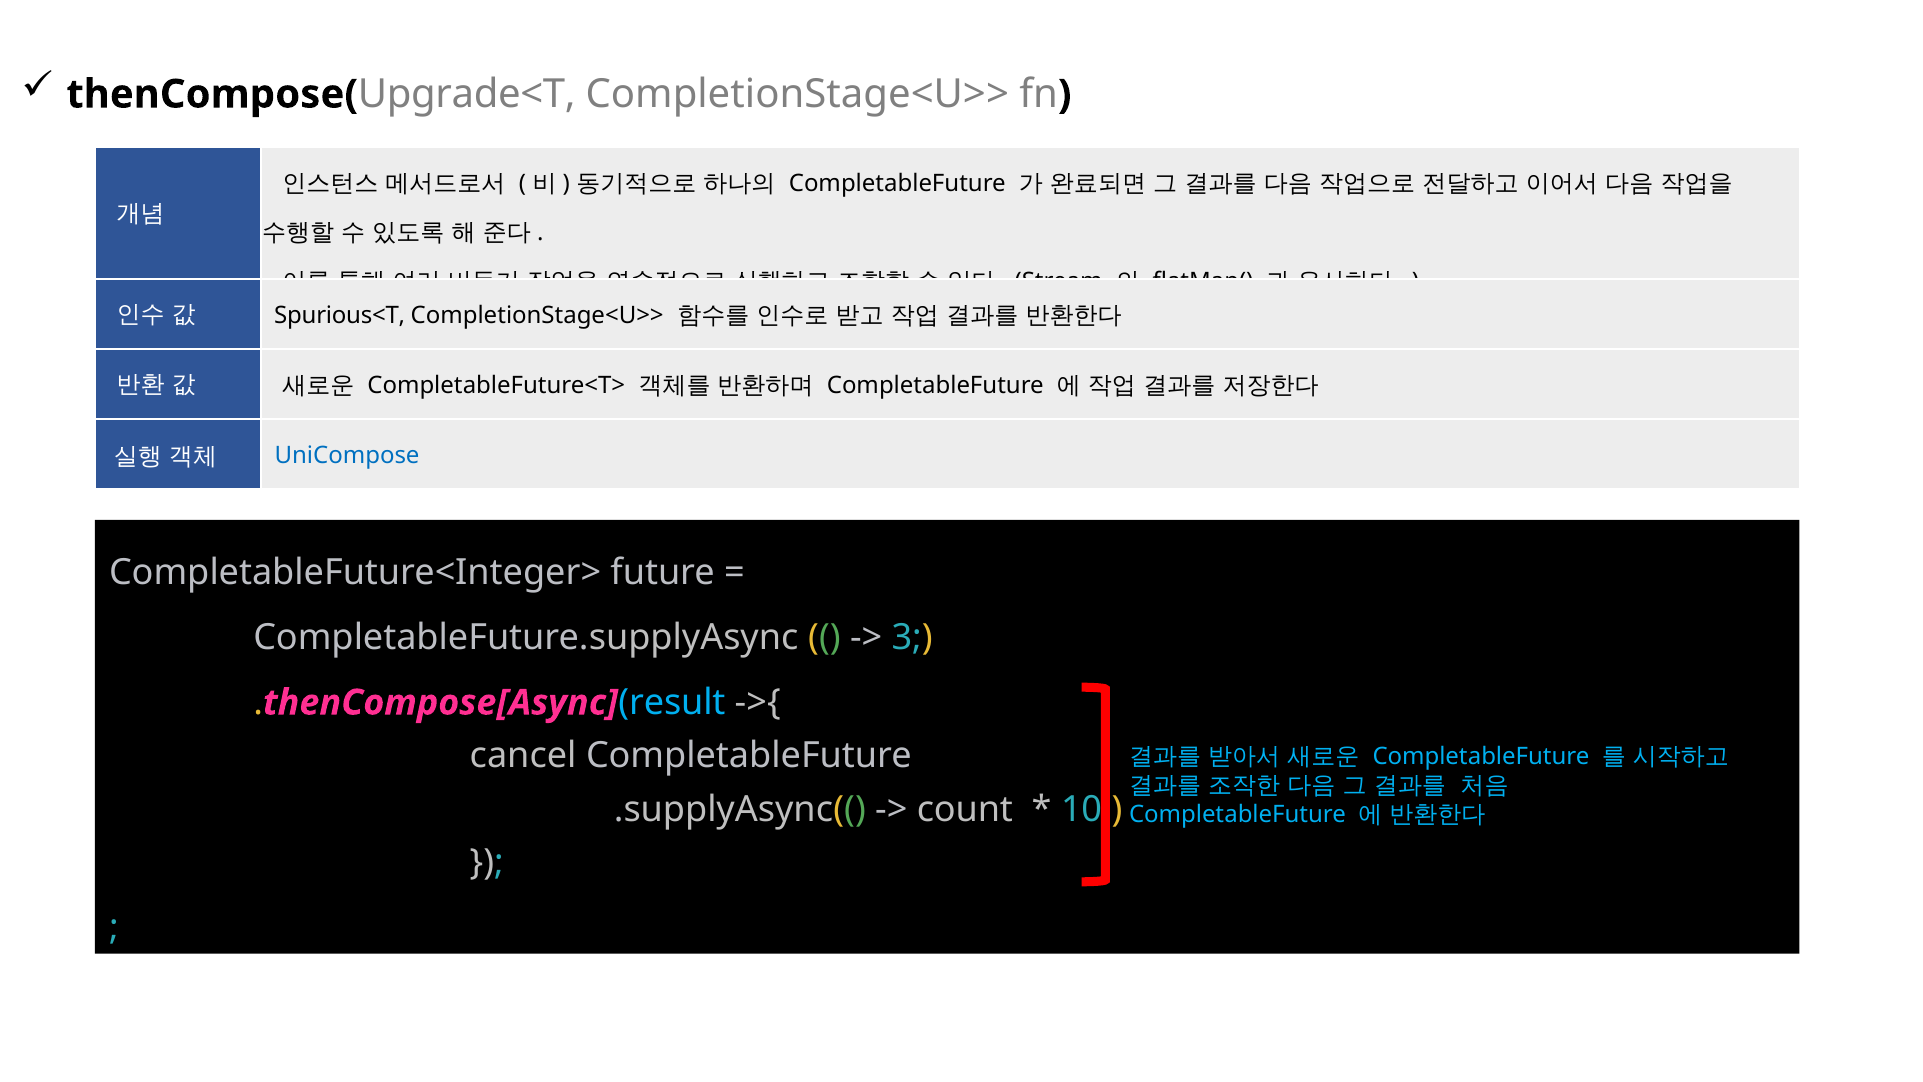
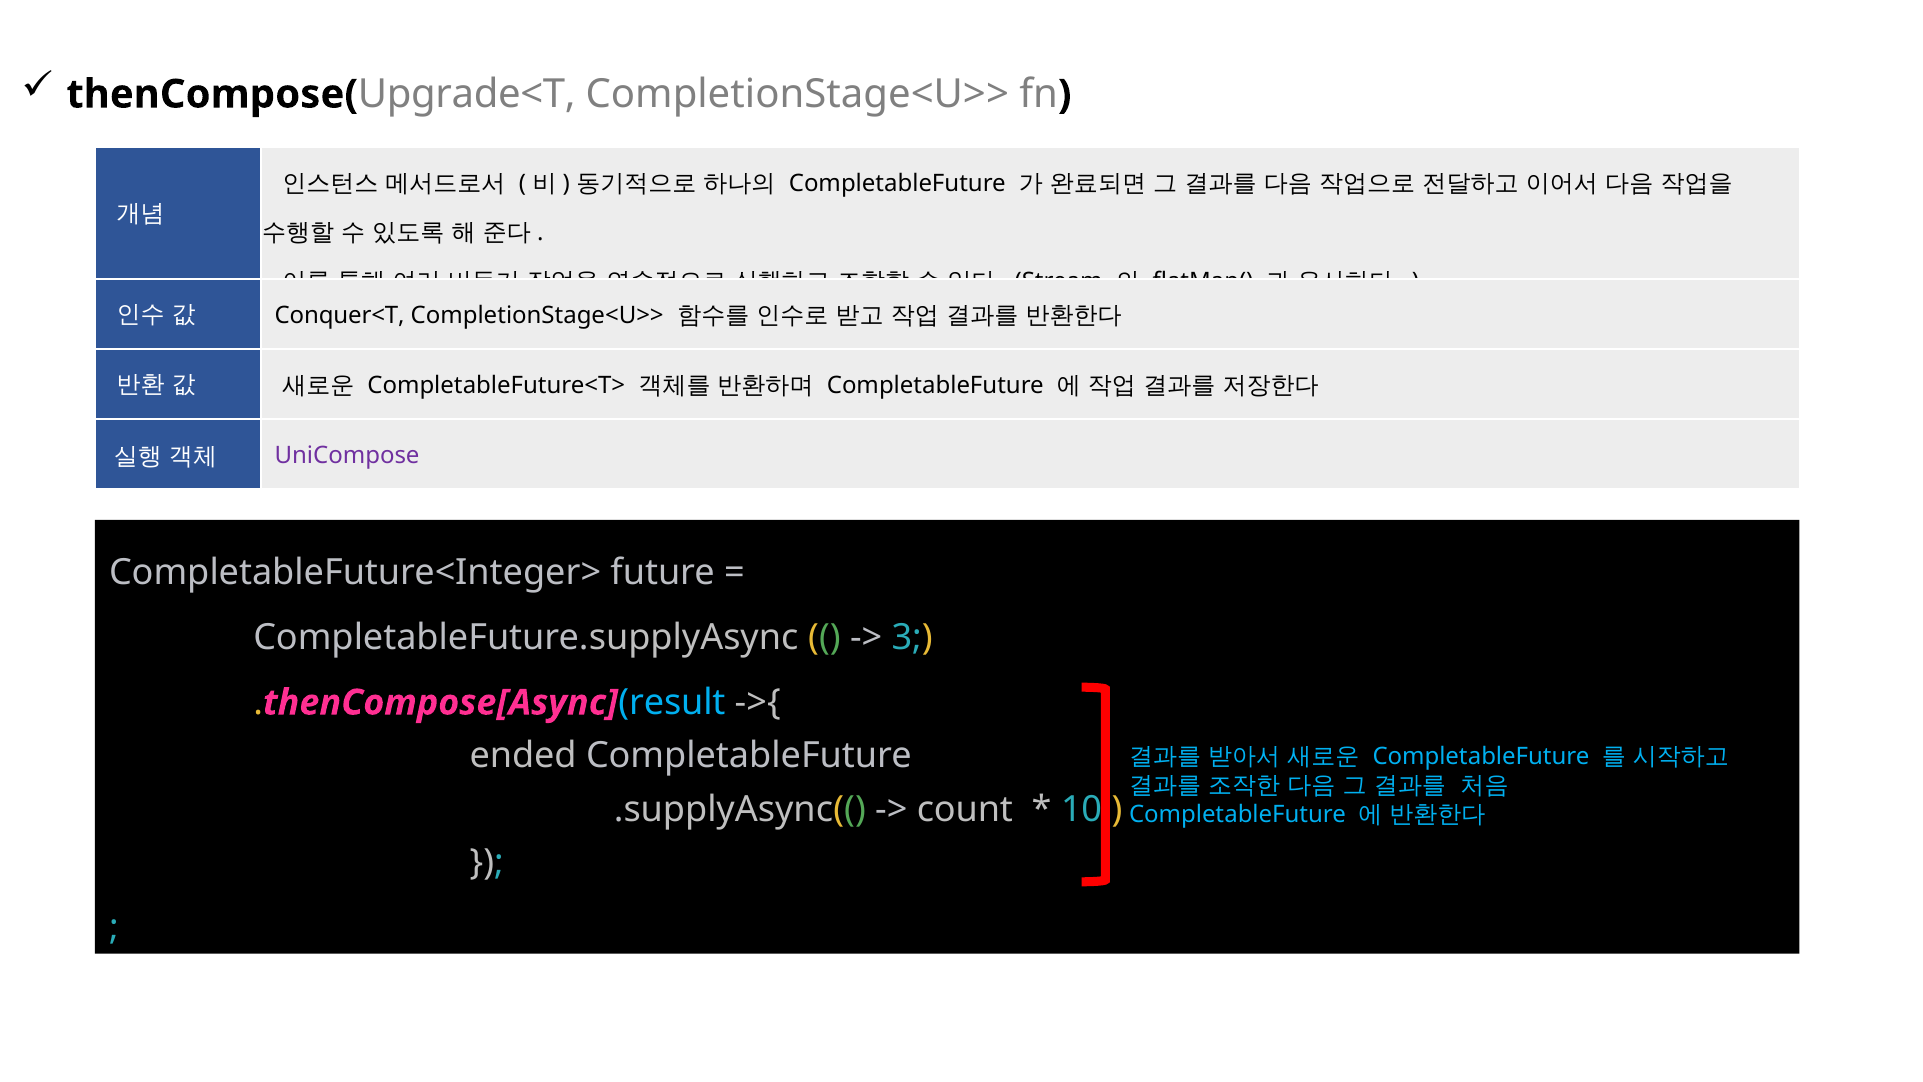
Spurious<T: Spurious<T -> Conquer<T
UniCompose colour: blue -> purple
cancel: cancel -> ended
